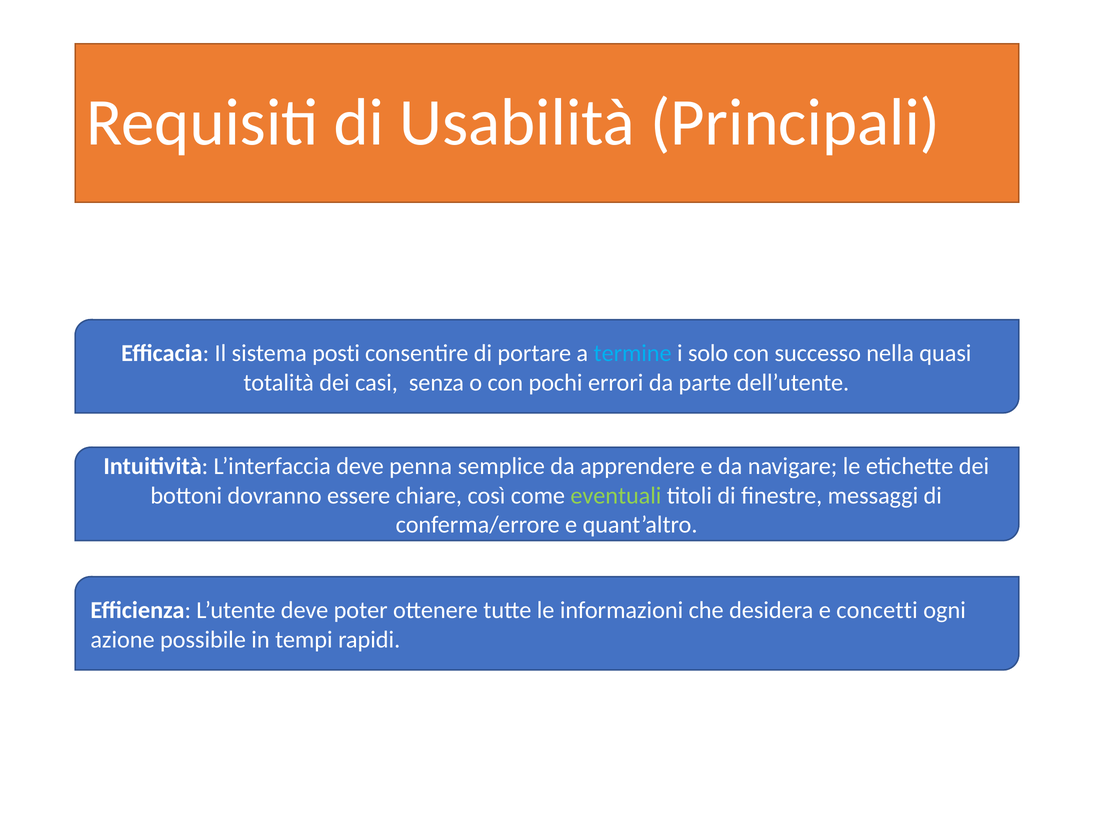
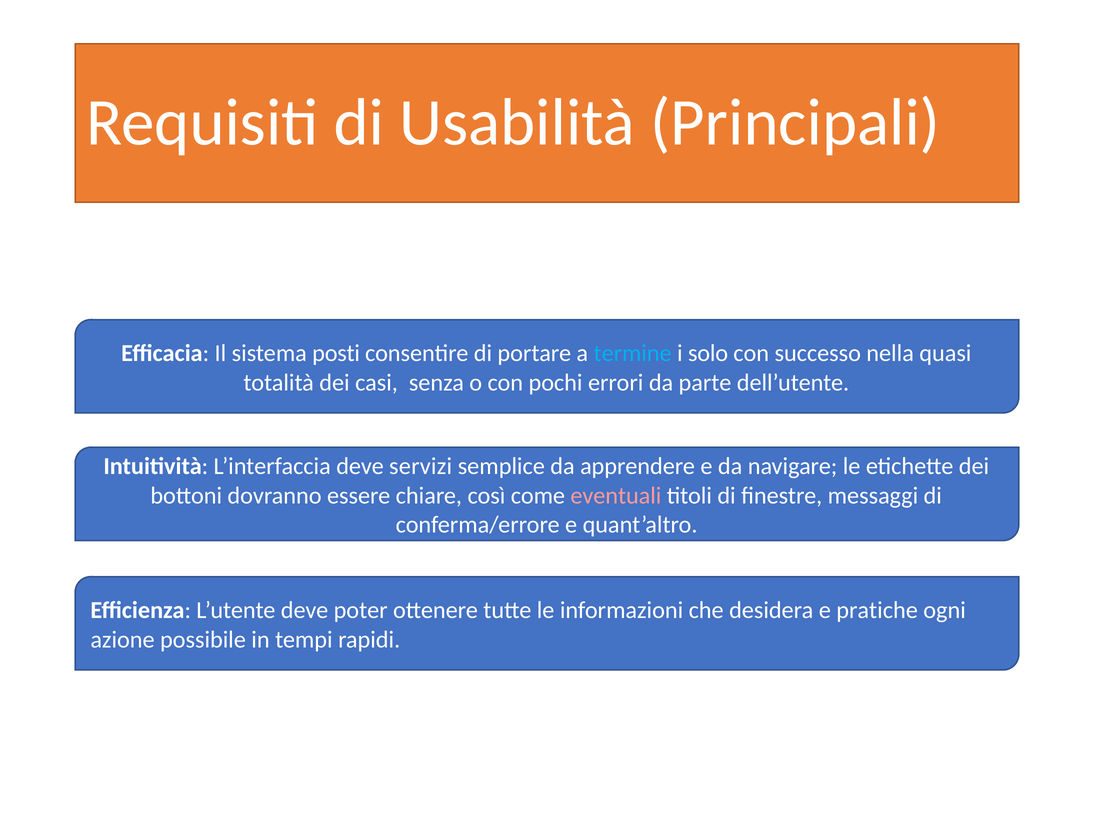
penna: penna -> servizi
eventuali colour: light green -> pink
concetti: concetti -> pratiche
